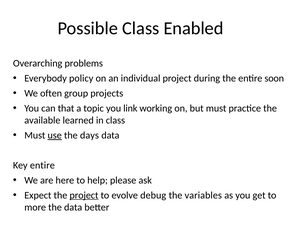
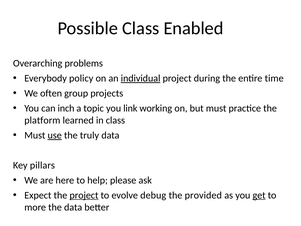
individual underline: none -> present
soon: soon -> time
that: that -> inch
available: available -> platform
days: days -> truly
Key entire: entire -> pillars
variables: variables -> provided
get underline: none -> present
